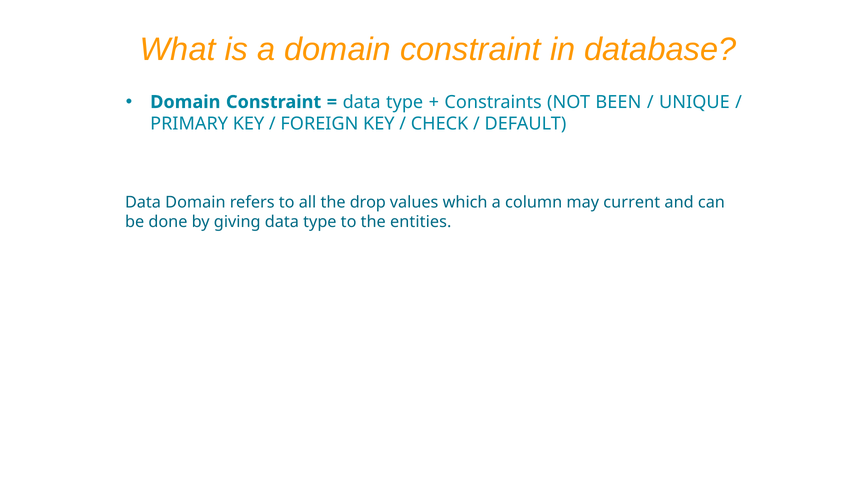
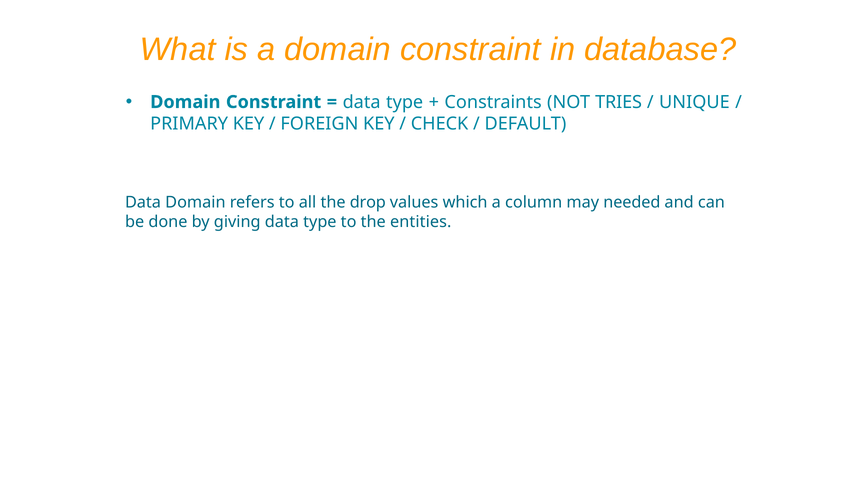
BEEN: BEEN -> TRIES
current: current -> needed
